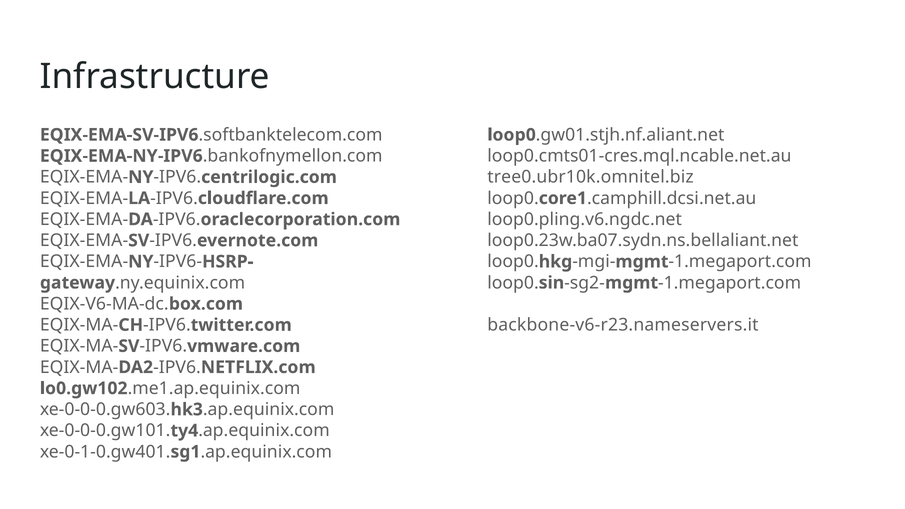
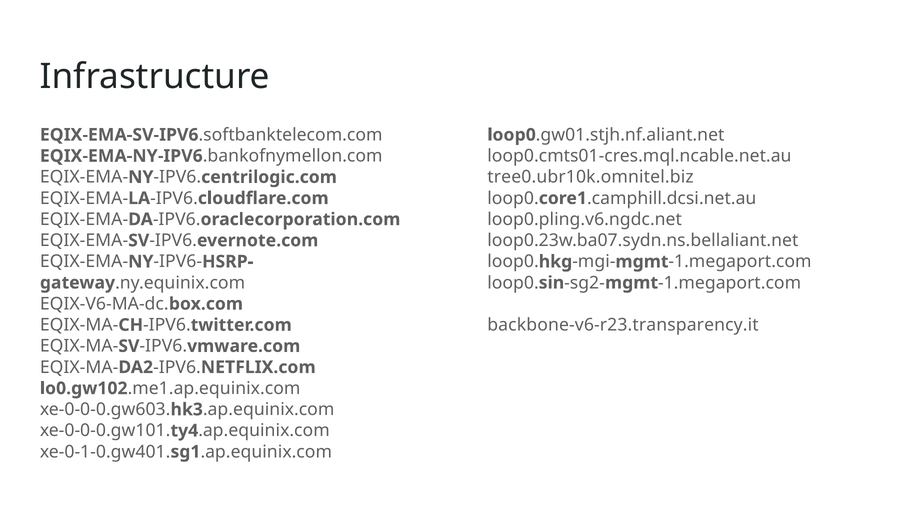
backbone-v6-r23.nameservers.it: backbone-v6-r23.nameservers.it -> backbone-v6-r23.transparency.it
